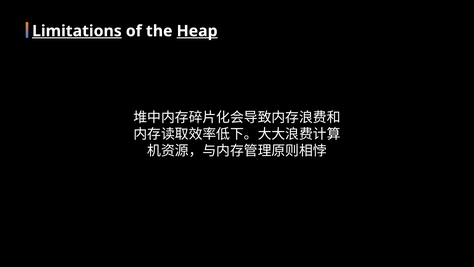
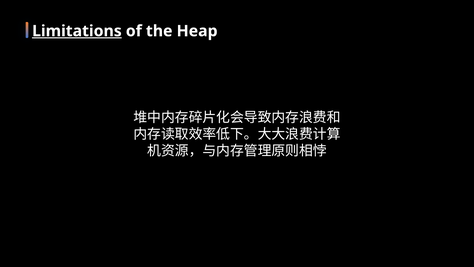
Heap underline: present -> none
